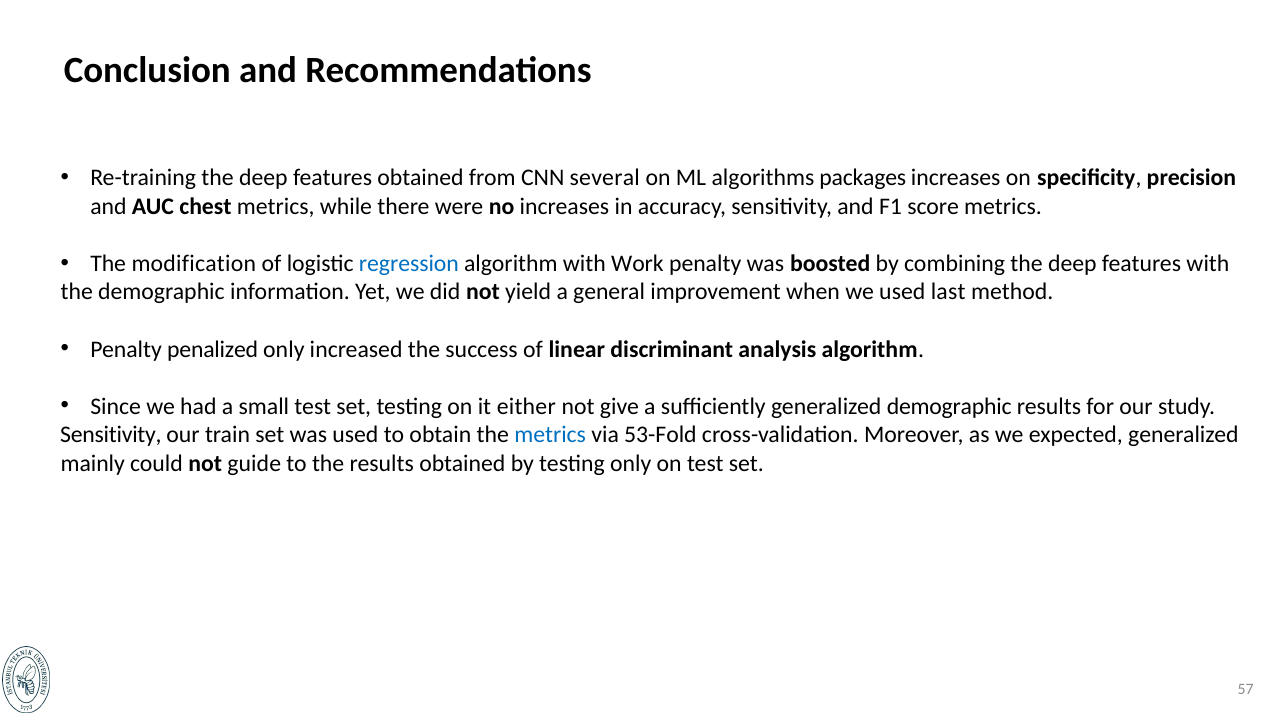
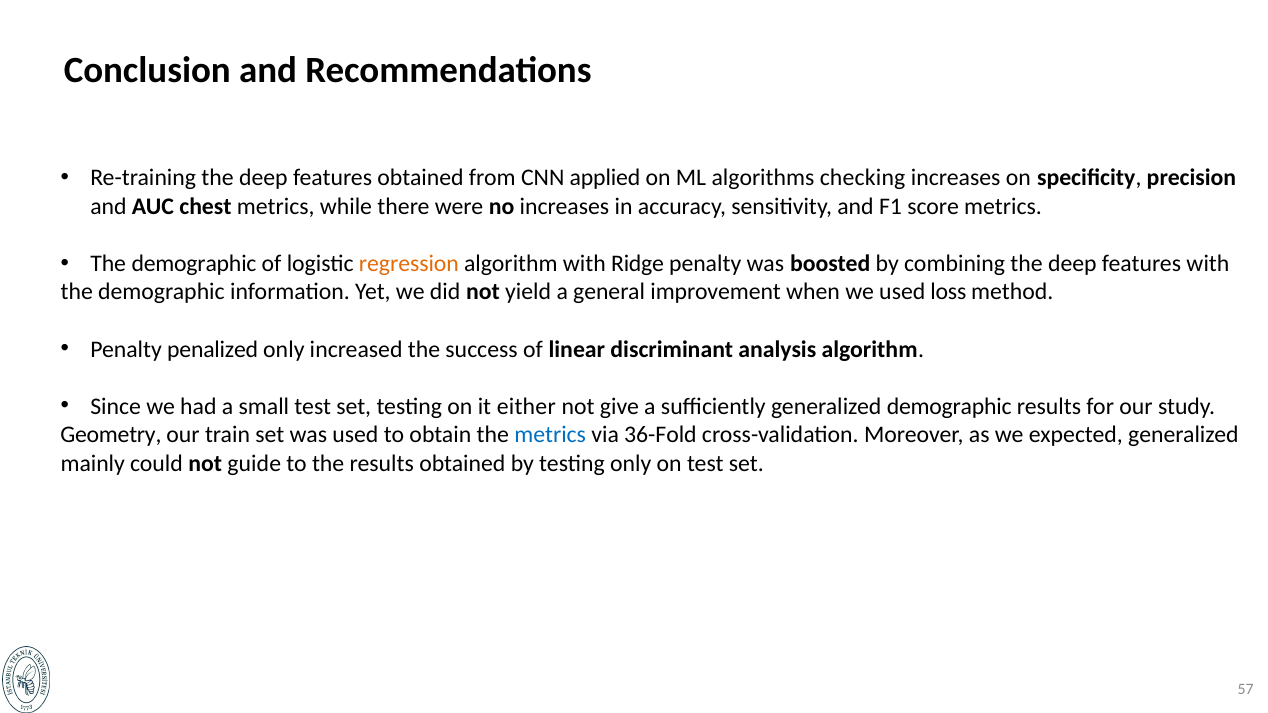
several: several -> applied
packages: packages -> checking
modification at (194, 264): modification -> demographic
regression colour: blue -> orange
Work: Work -> Ridge
last: last -> loss
Sensitivity at (111, 435): Sensitivity -> Geometry
53-Fold: 53-Fold -> 36-Fold
